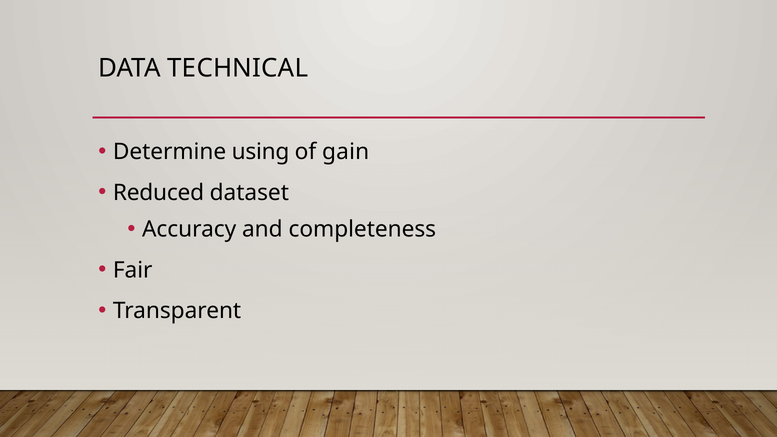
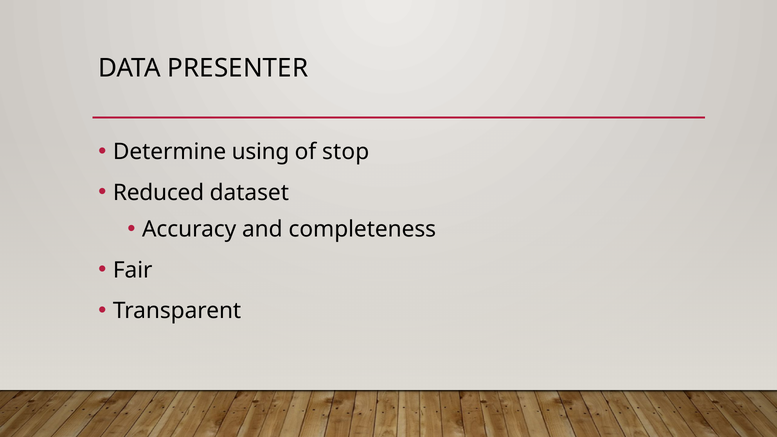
TECHNICAL: TECHNICAL -> PRESENTER
gain: gain -> stop
